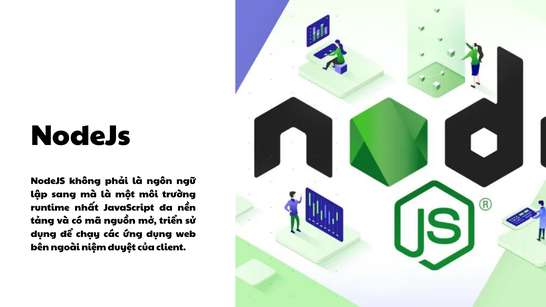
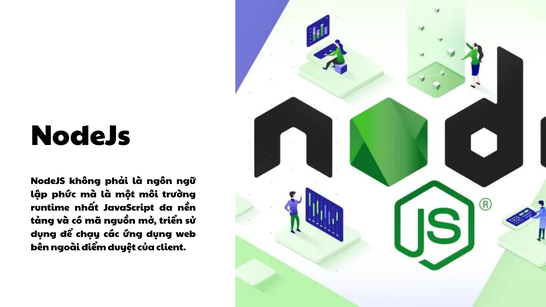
sang: sang -> phức
niệm: niệm -> điểm
